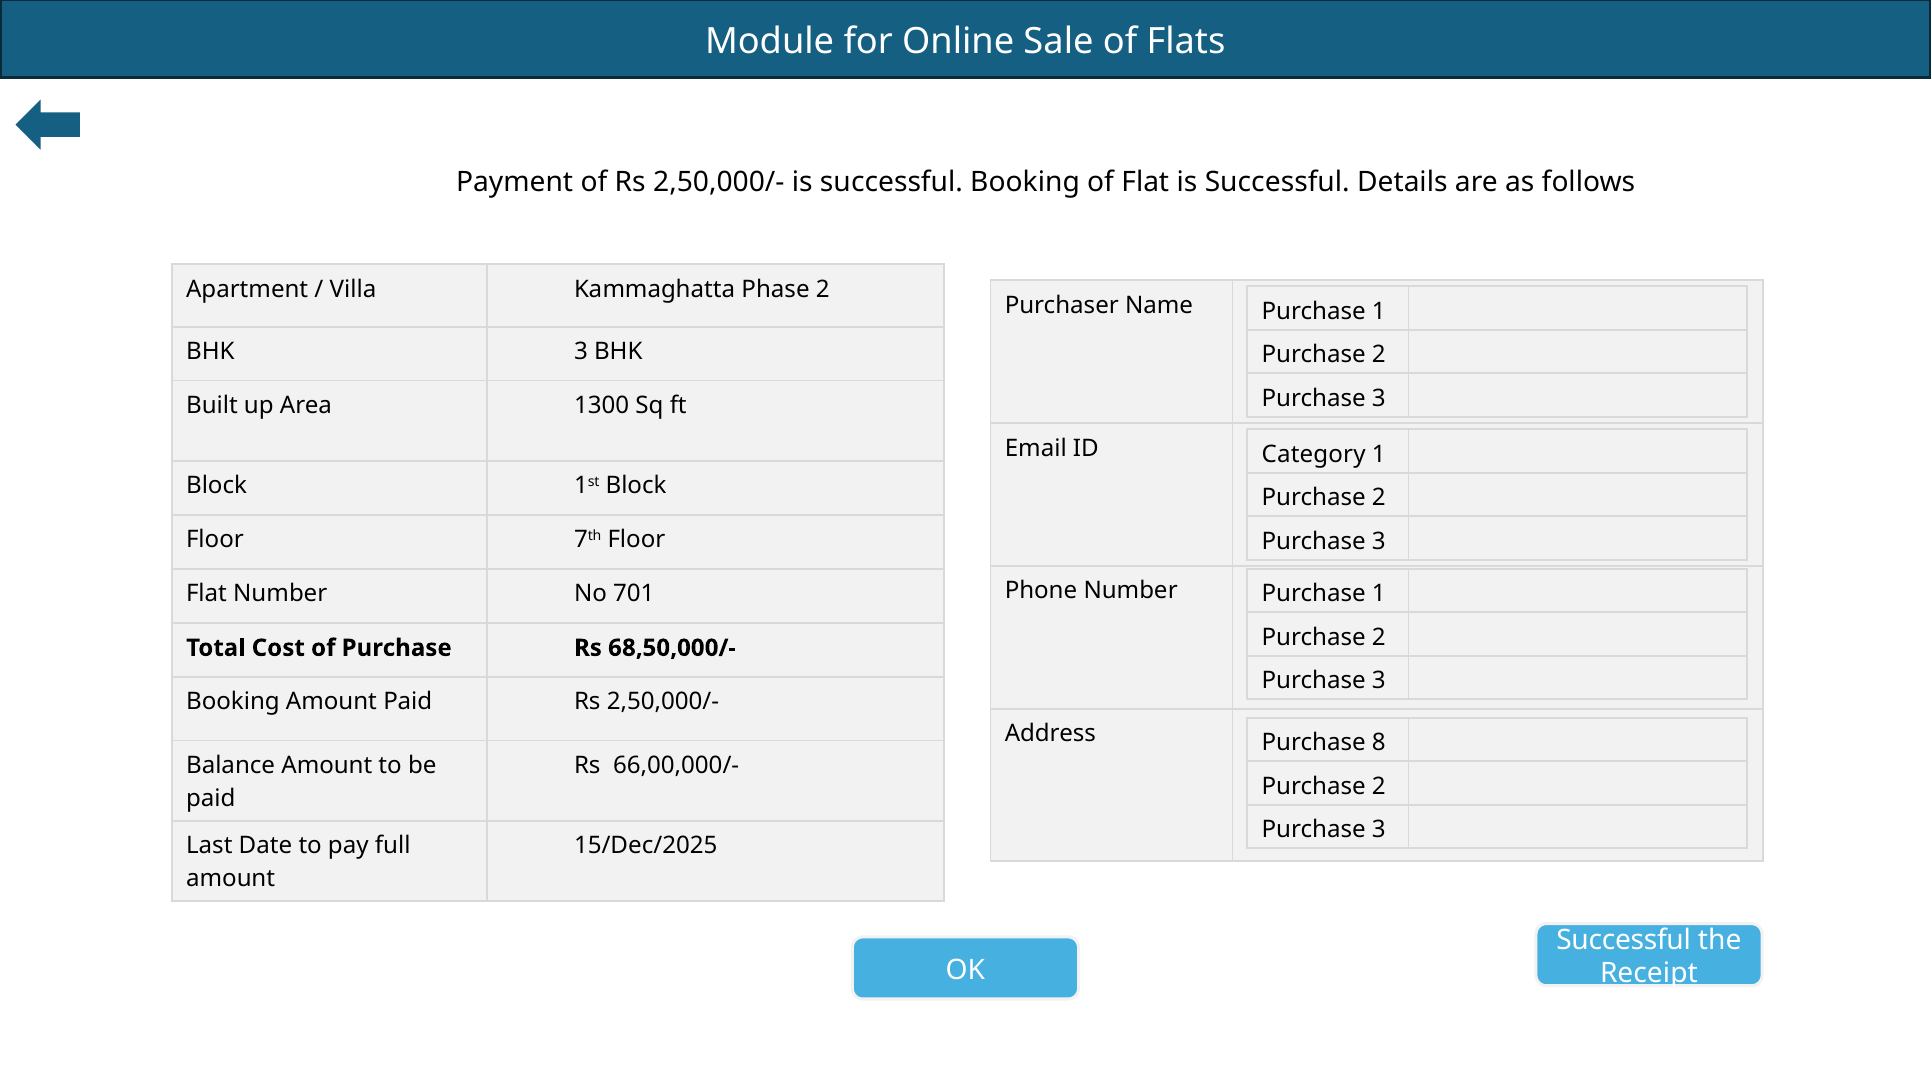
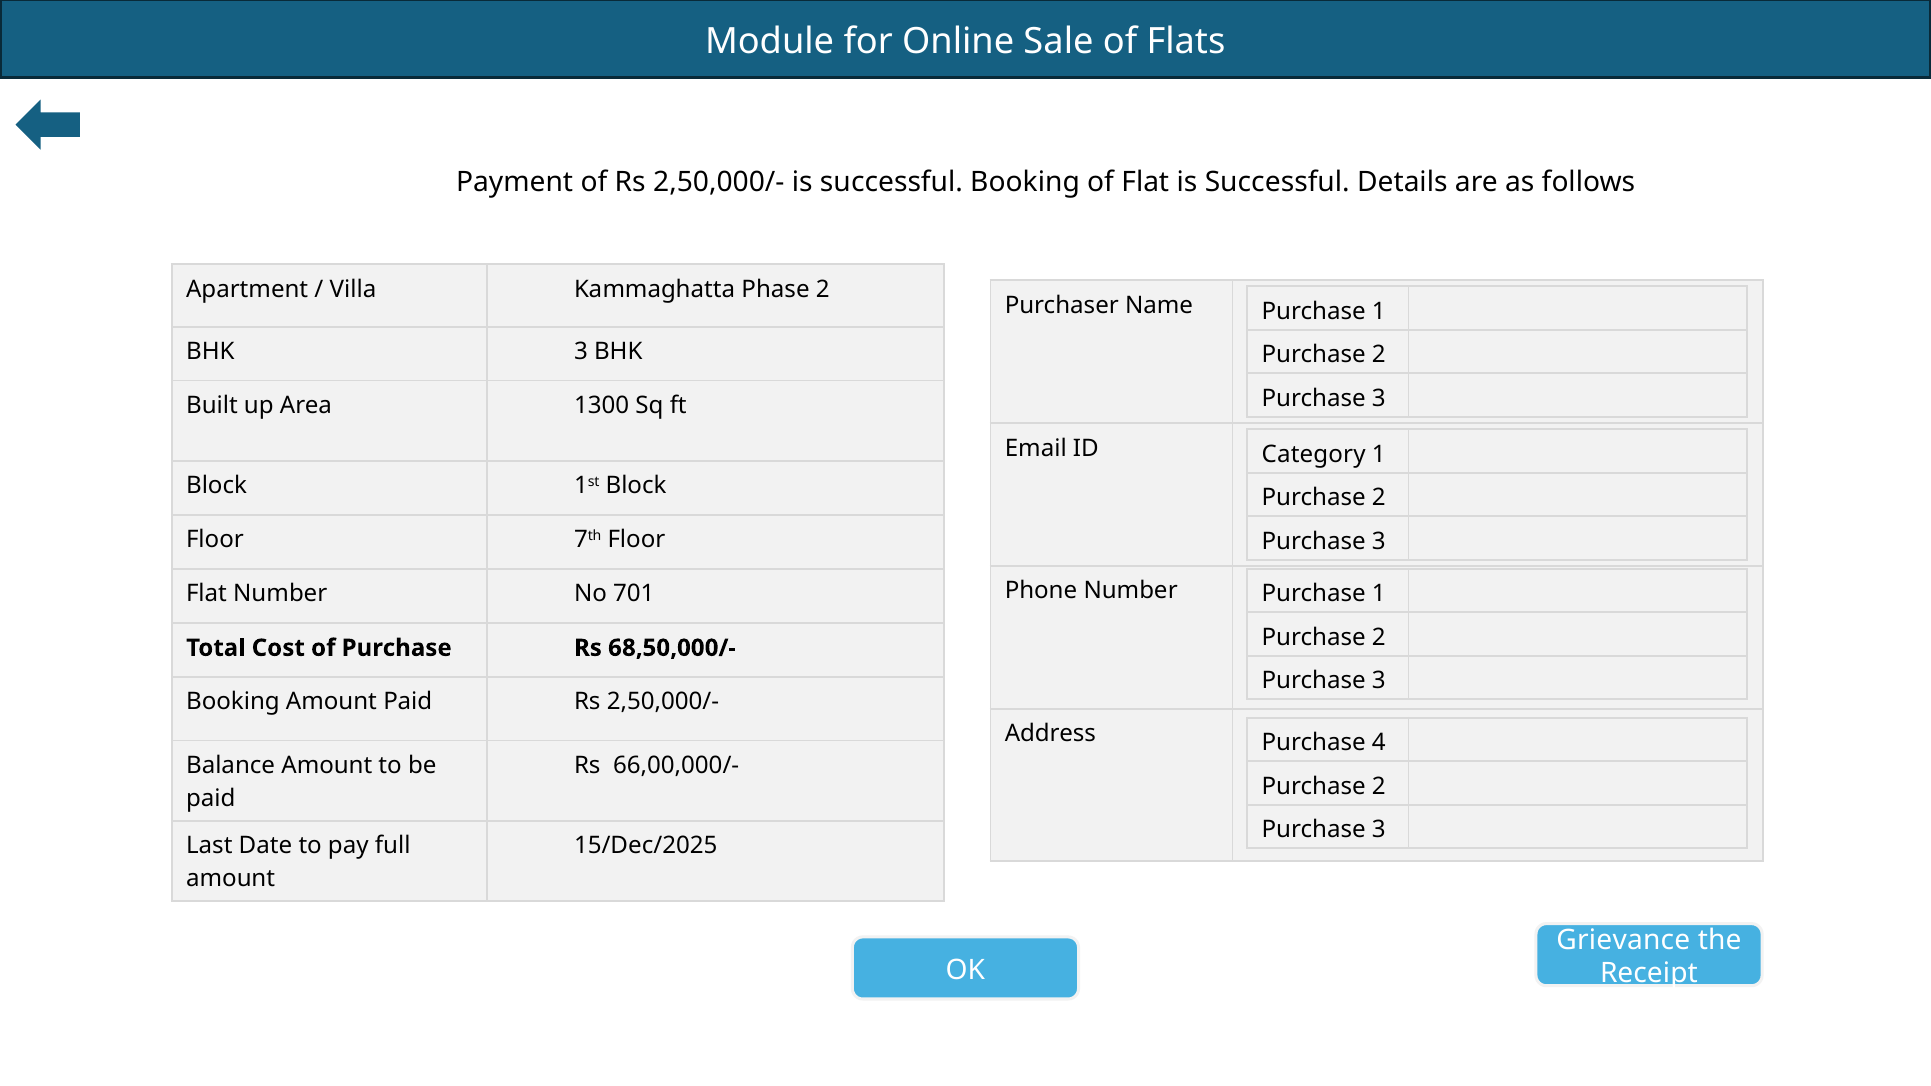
8: 8 -> 4
Successful at (1624, 940): Successful -> Grievance
